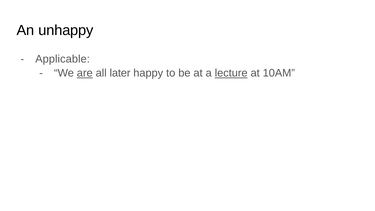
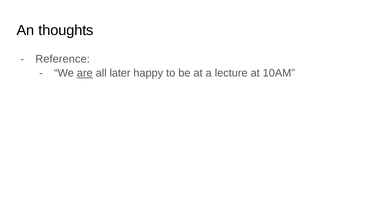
unhappy: unhappy -> thoughts
Applicable: Applicable -> Reference
lecture underline: present -> none
